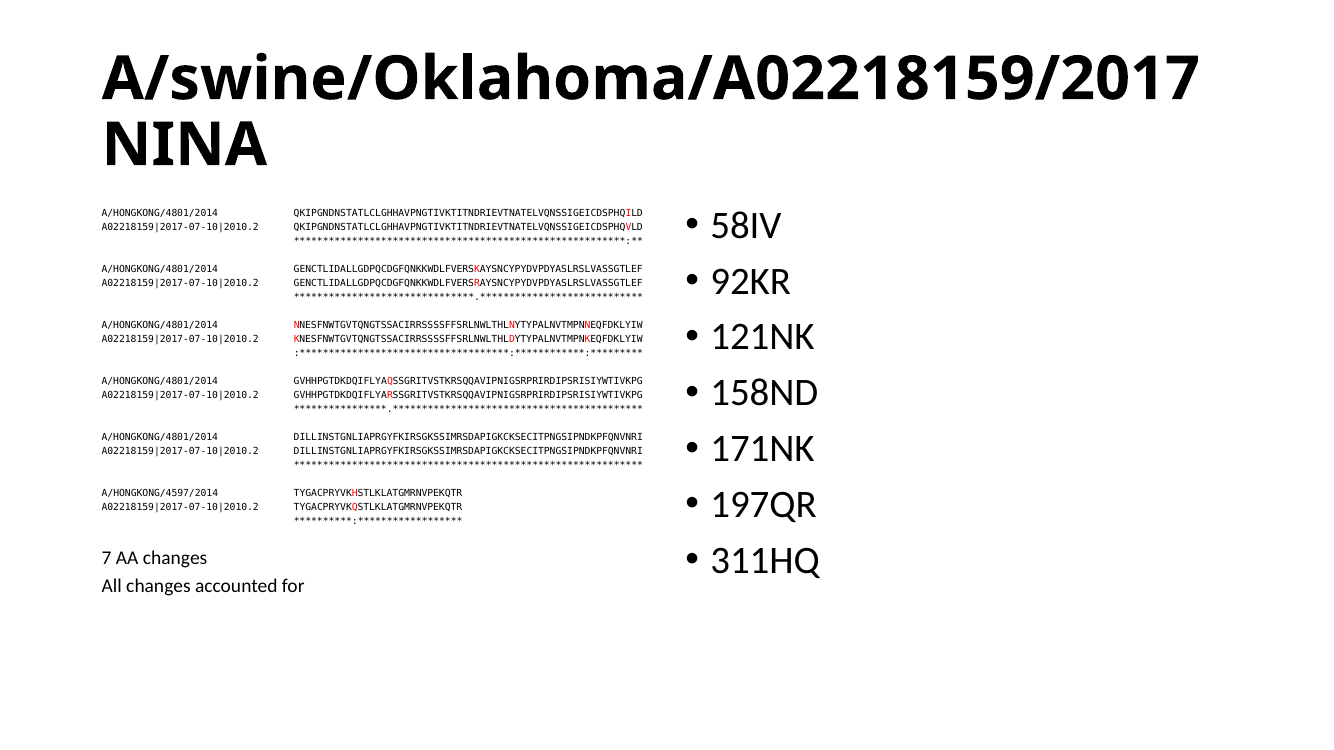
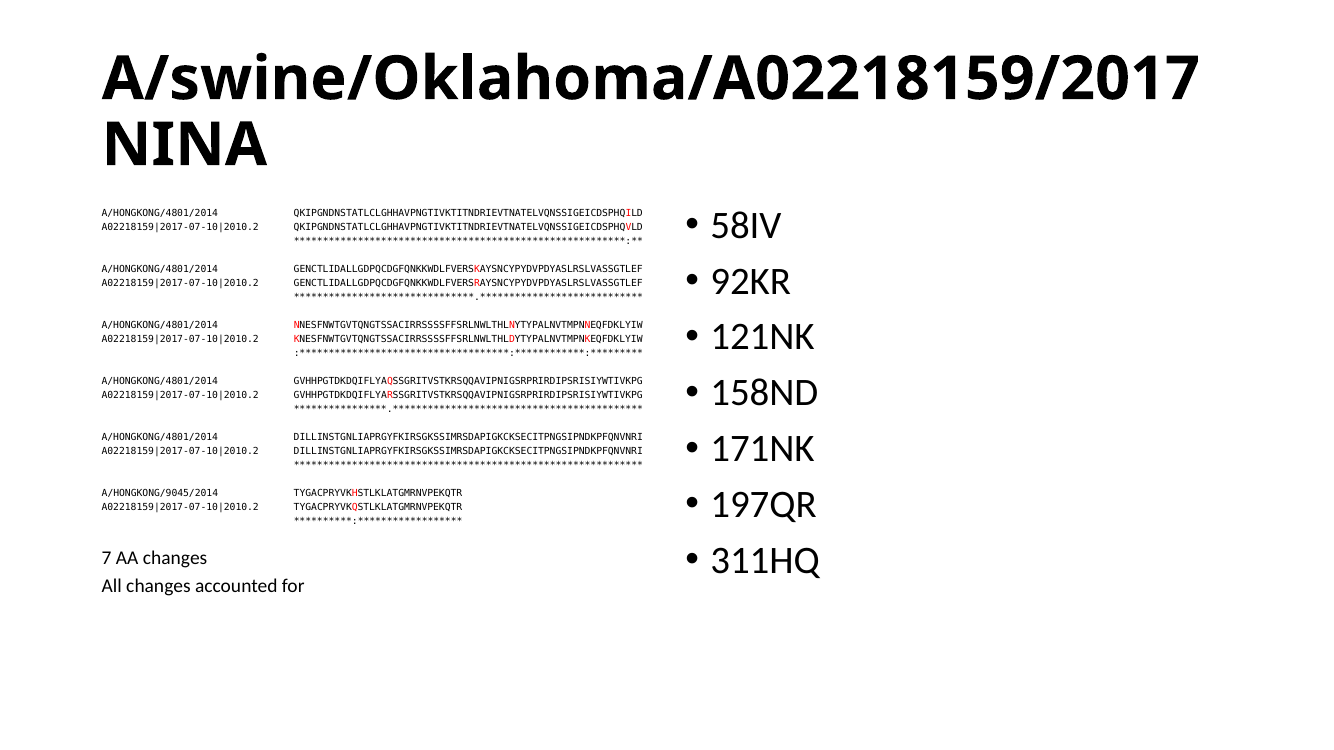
A/HONGKONG/4597/2014: A/HONGKONG/4597/2014 -> A/HONGKONG/9045/2014
